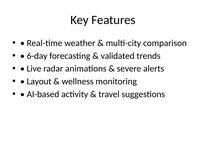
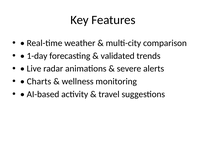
6-day: 6-day -> 1-day
Layout: Layout -> Charts
